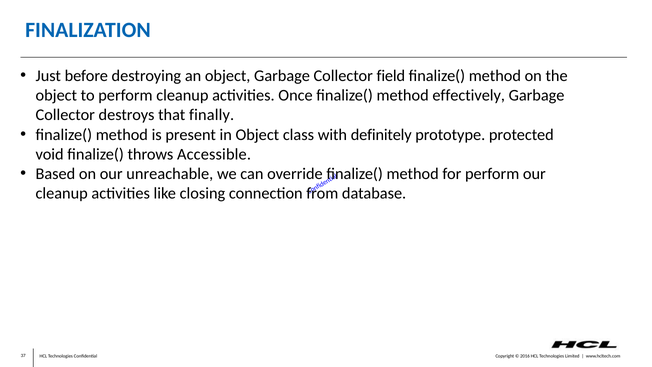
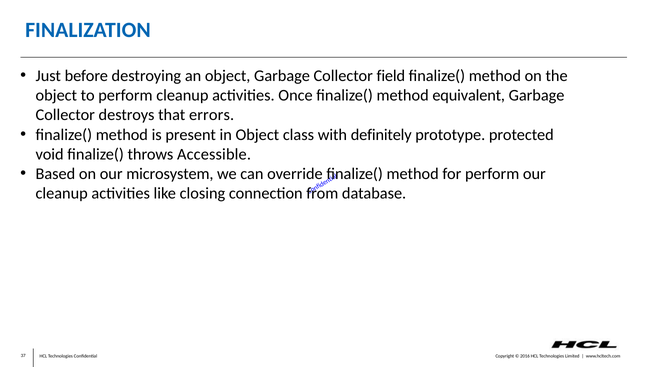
effectively: effectively -> equivalent
finally: finally -> errors
unreachable: unreachable -> microsystem
